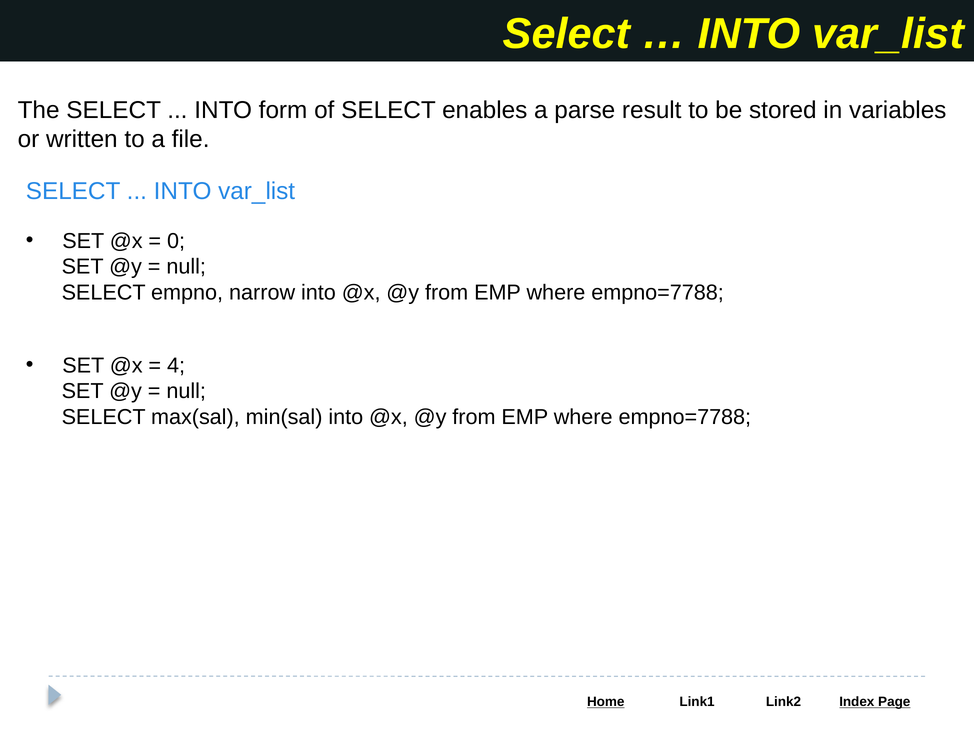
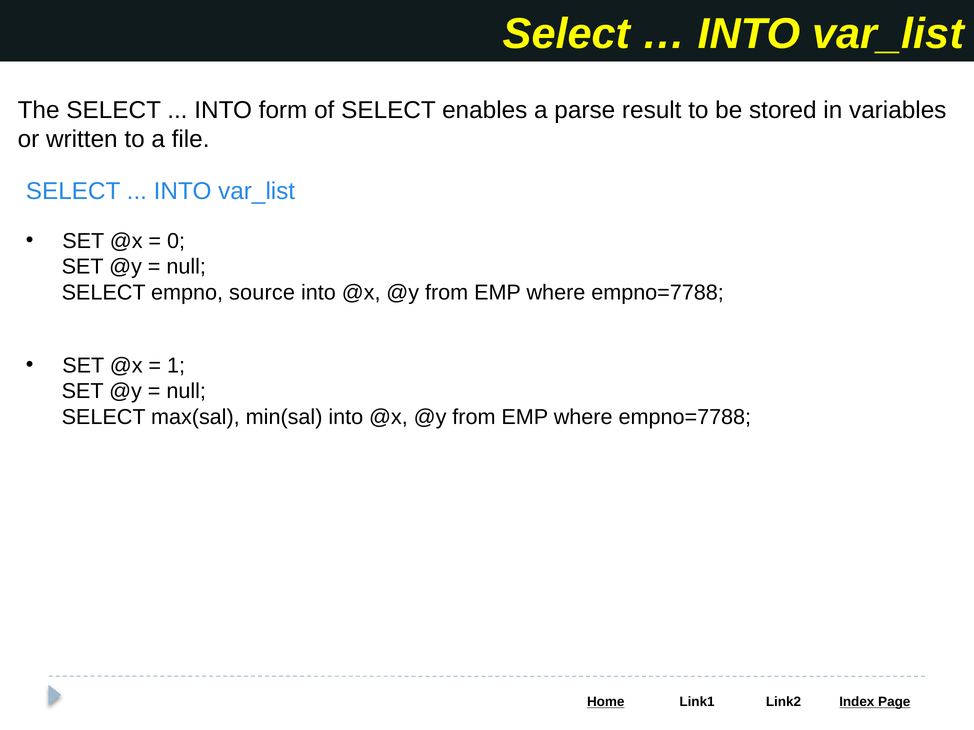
narrow: narrow -> source
4: 4 -> 1
